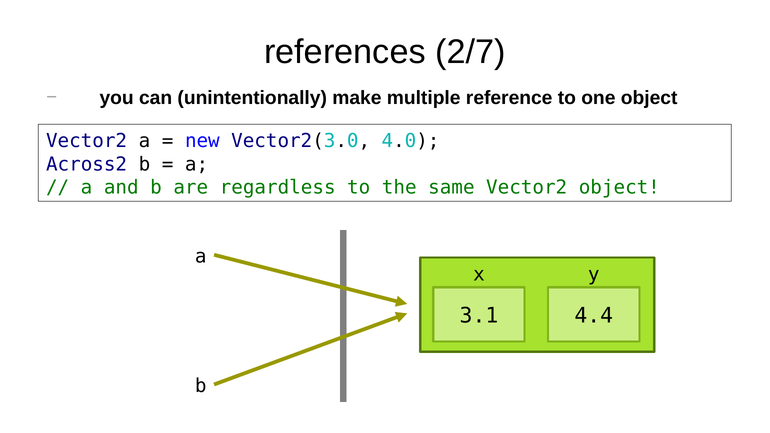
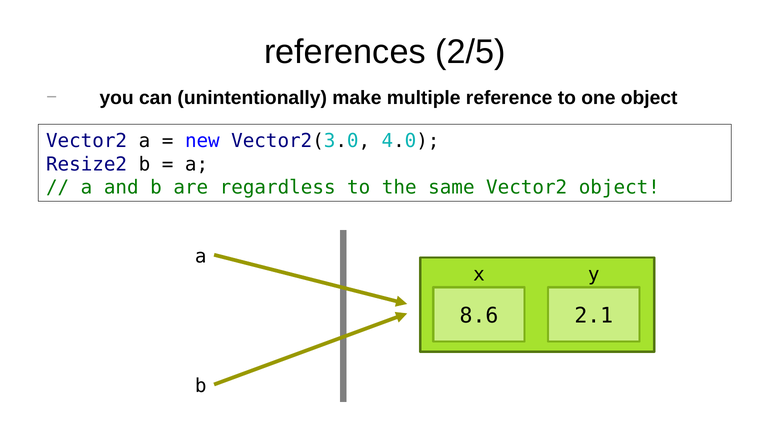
2/7: 2/7 -> 2/5
Across2: Across2 -> Resize2
3.1: 3.1 -> 8.6
4.4: 4.4 -> 2.1
